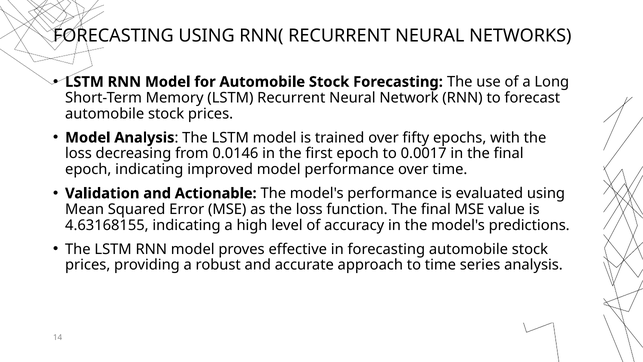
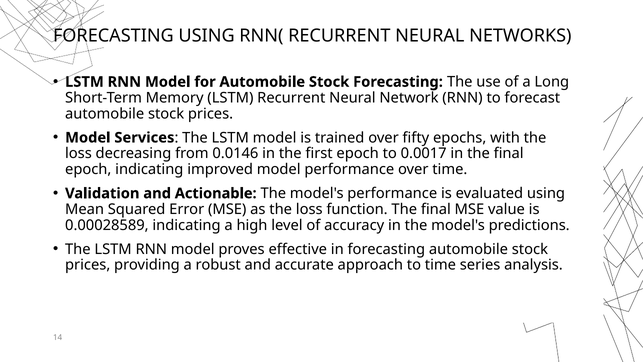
Model Analysis: Analysis -> Services
4.63168155: 4.63168155 -> 0.00028589
